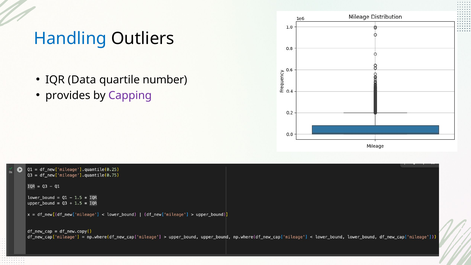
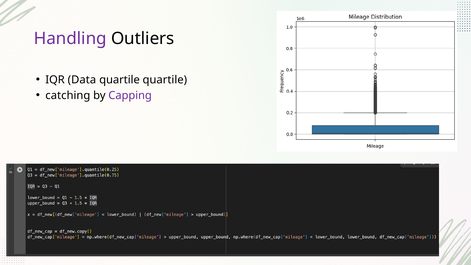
Handling colour: blue -> purple
quartile number: number -> quartile
provides: provides -> catching
